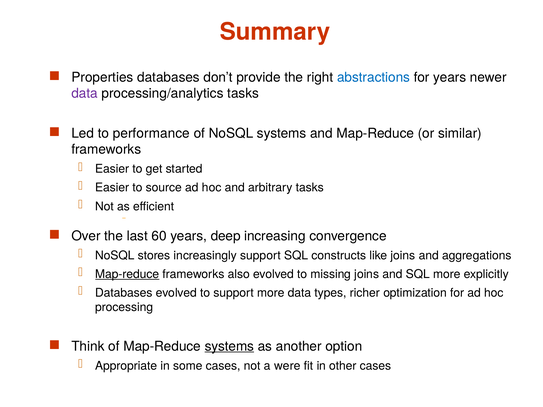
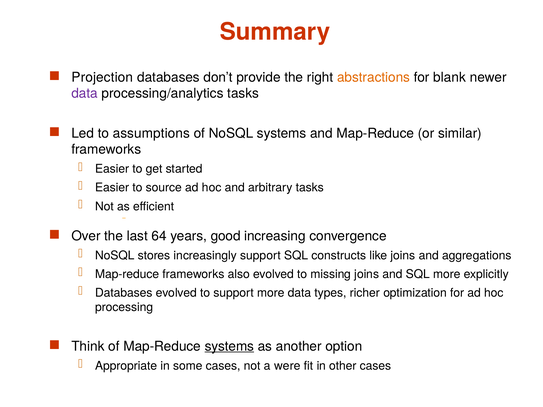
Properties: Properties -> Projection
abstractions colour: blue -> orange
for years: years -> blank
performance: performance -> assumptions
60: 60 -> 64
deep: deep -> good
Map-reduce at (127, 274) underline: present -> none
